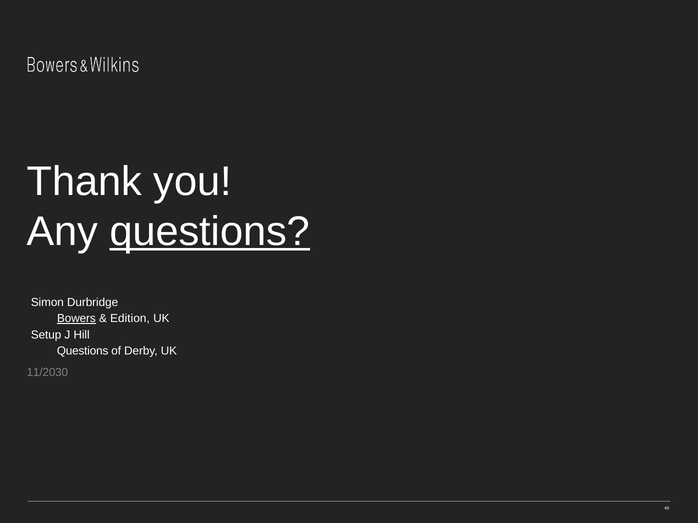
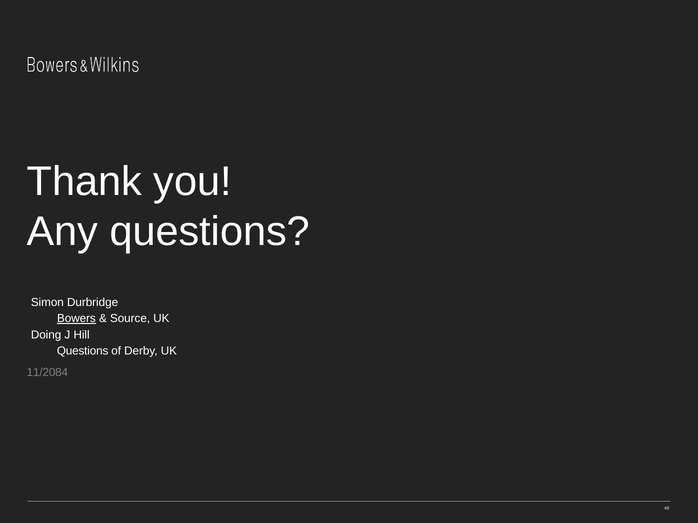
questions at (210, 232) underline: present -> none
Edition: Edition -> Source
Setup: Setup -> Doing
11/2030: 11/2030 -> 11/2084
